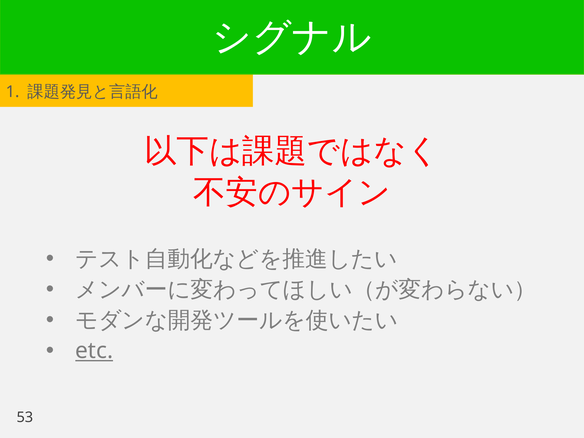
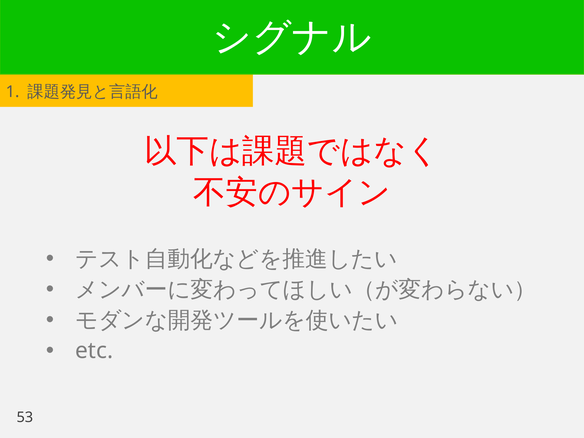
etc underline: present -> none
